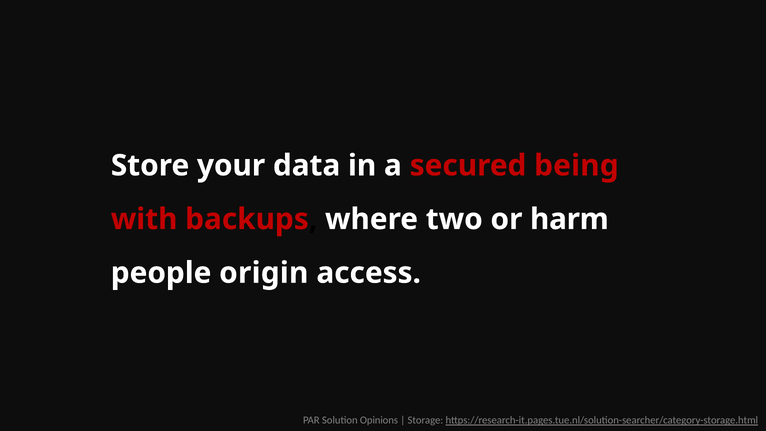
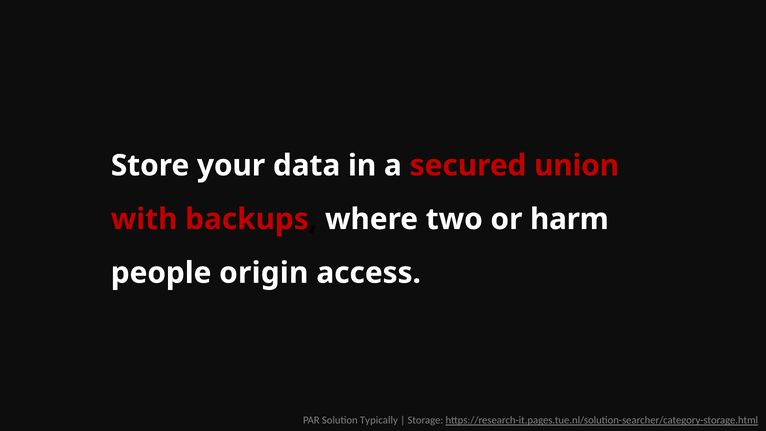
being: being -> union
Opinions: Opinions -> Typically
